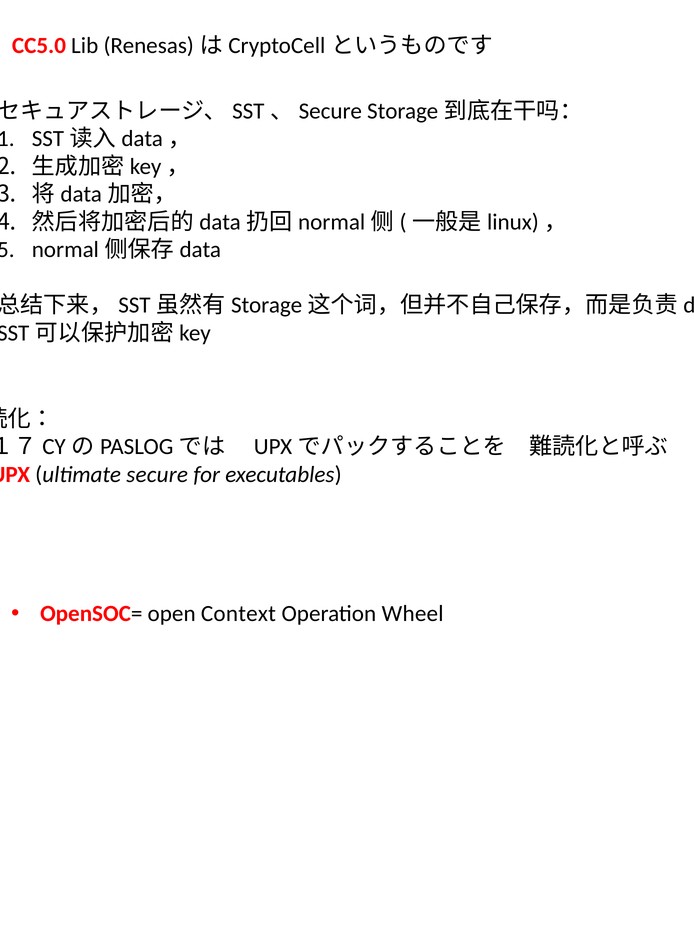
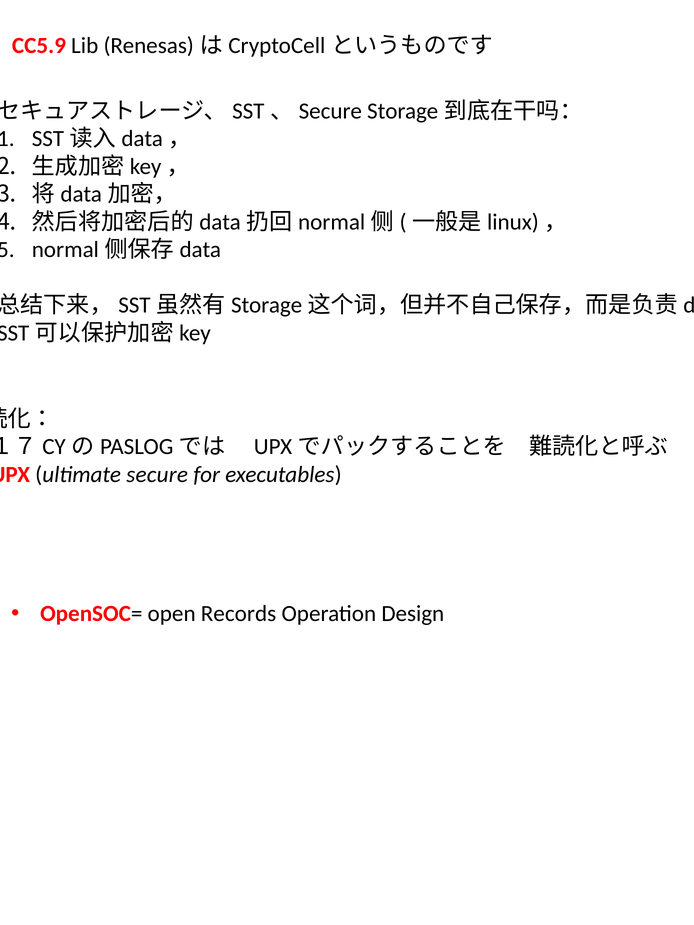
CC5.0: CC5.0 -> CC5.9
Context: Context -> Records
Wheel: Wheel -> Design
